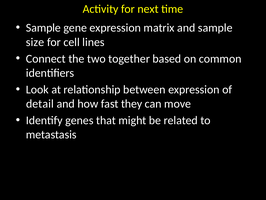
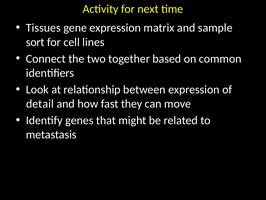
Sample at (43, 28): Sample -> Tissues
size: size -> sort
